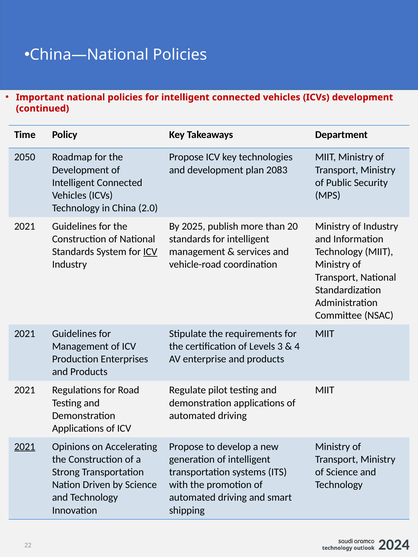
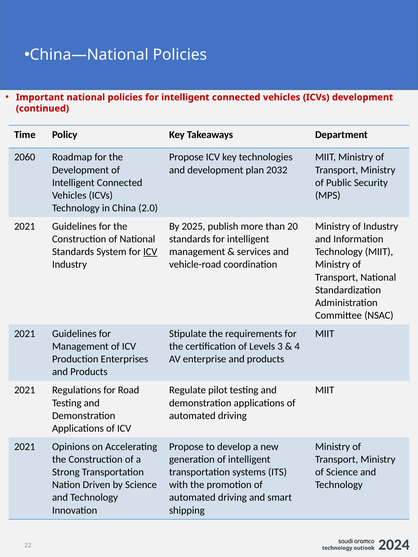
2050: 2050 -> 2060
2083: 2083 -> 2032
2021 at (25, 447) underline: present -> none
